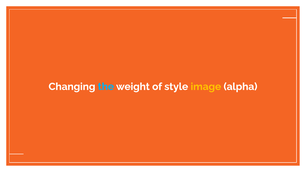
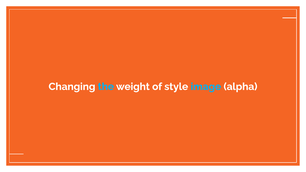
image colour: yellow -> light blue
